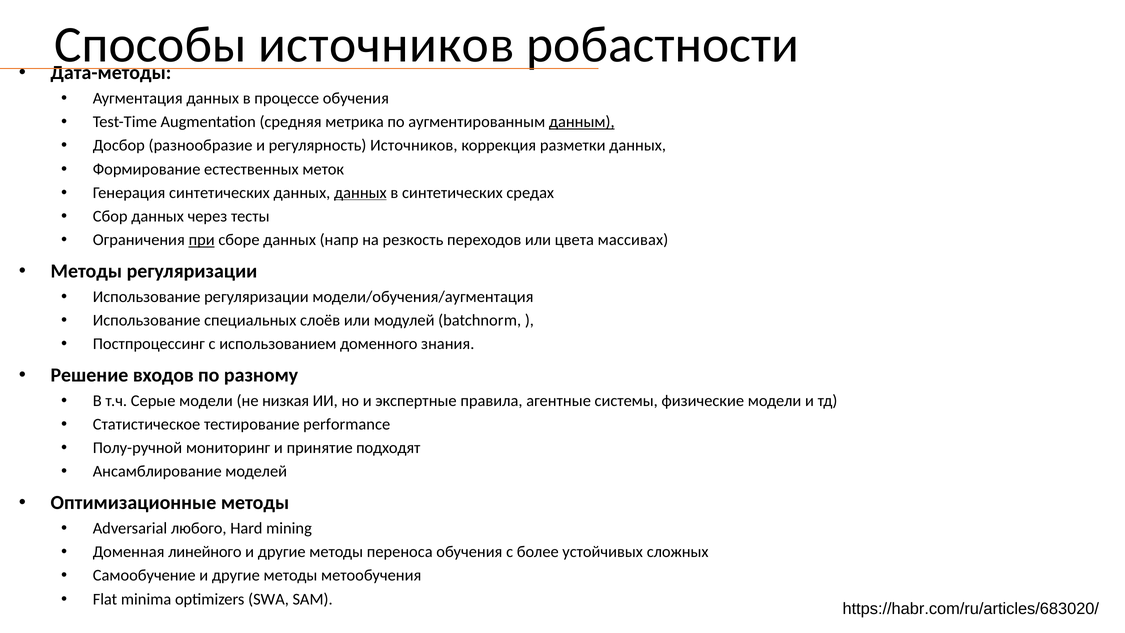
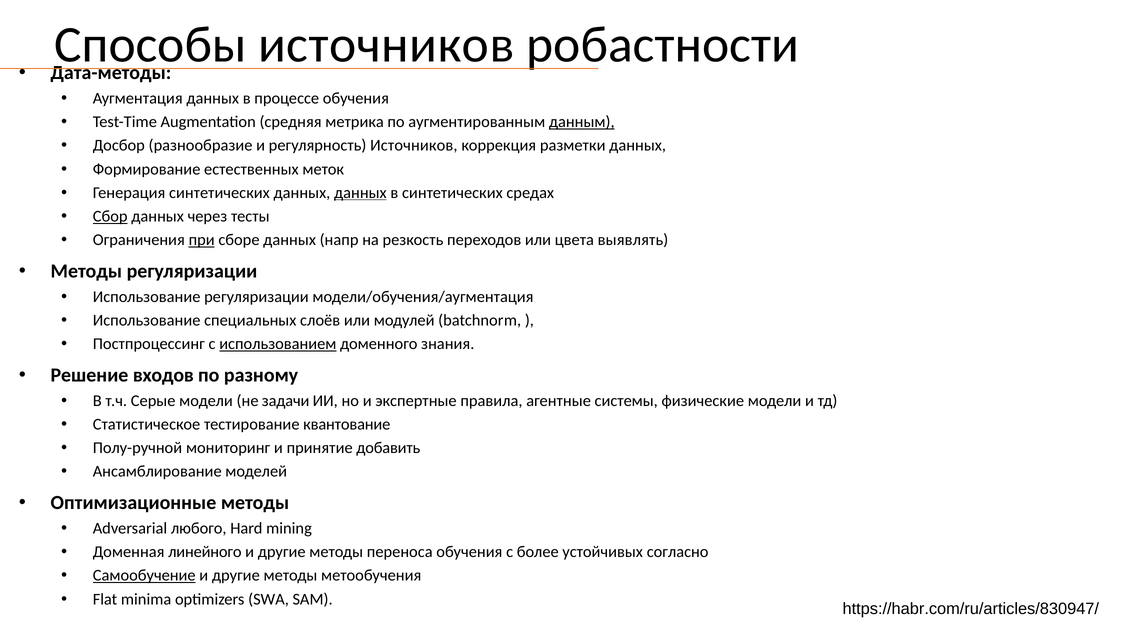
Сбор underline: none -> present
массивах: массивах -> выявлять
использованием underline: none -> present
низкая: низкая -> задачи
performance: performance -> квантование
подходят: подходят -> добавить
сложных: сложных -> согласно
Самообучение underline: none -> present
https://habr.com/ru/articles/683020/: https://habr.com/ru/articles/683020/ -> https://habr.com/ru/articles/830947/
